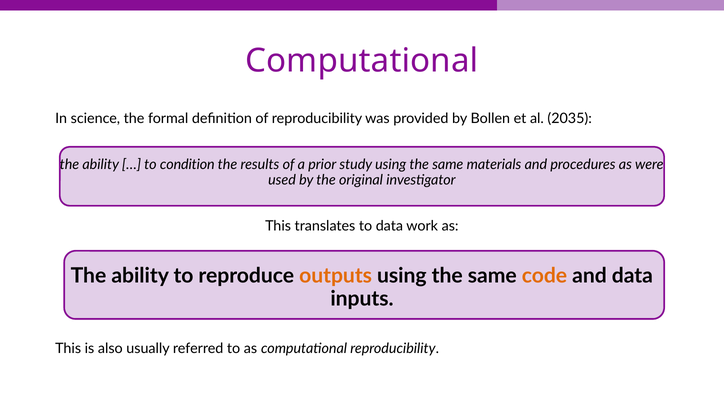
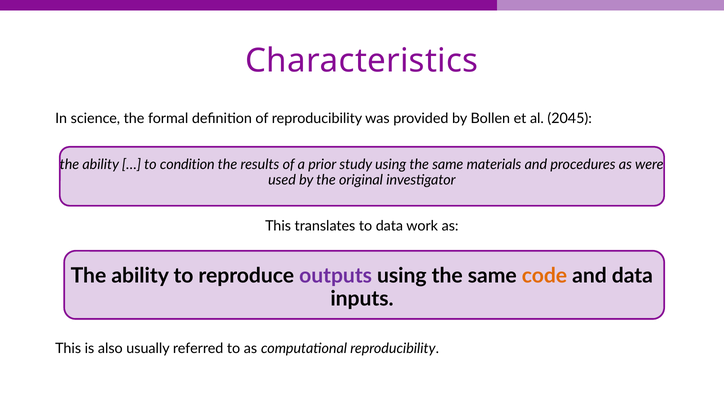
Computational at (362, 61): Computational -> Characteristics
2035: 2035 -> 2045
outputs colour: orange -> purple
